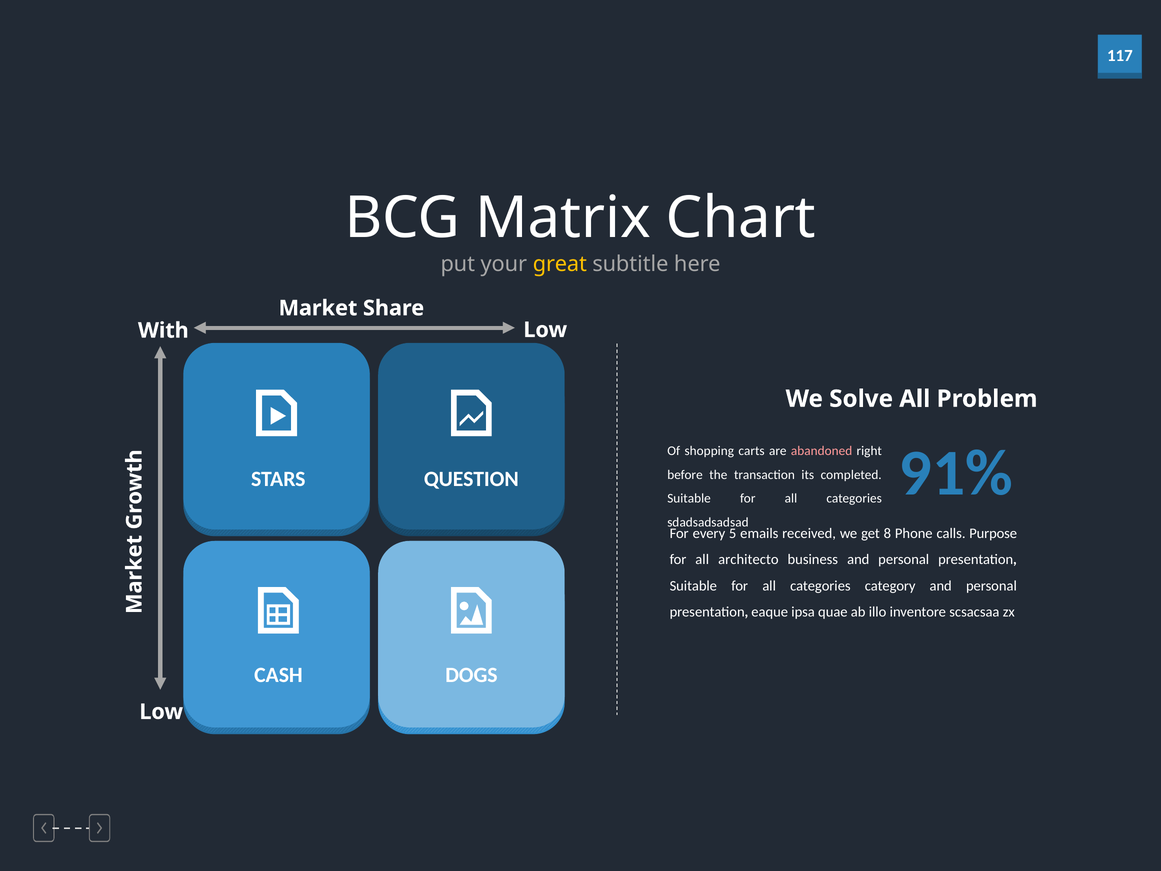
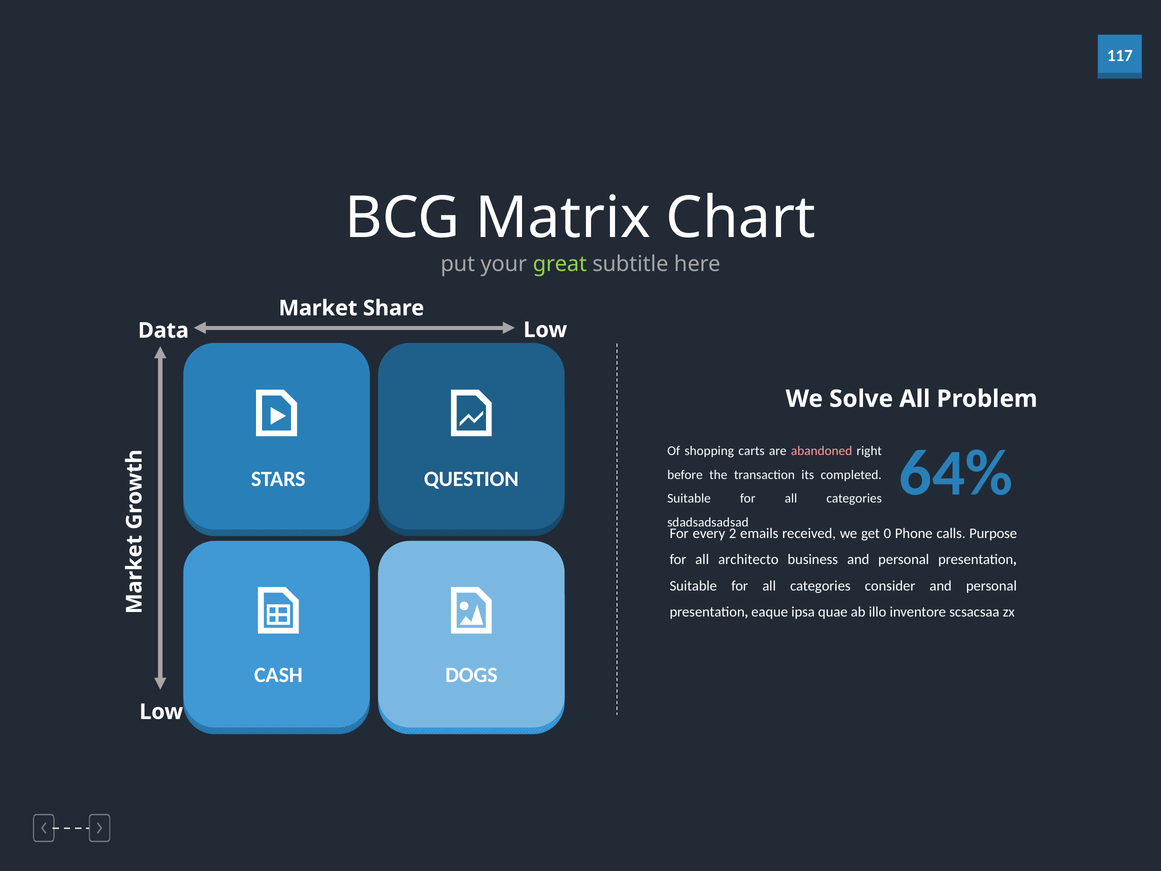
great colour: yellow -> light green
With: With -> Data
91%: 91% -> 64%
5: 5 -> 2
8: 8 -> 0
category: category -> consider
